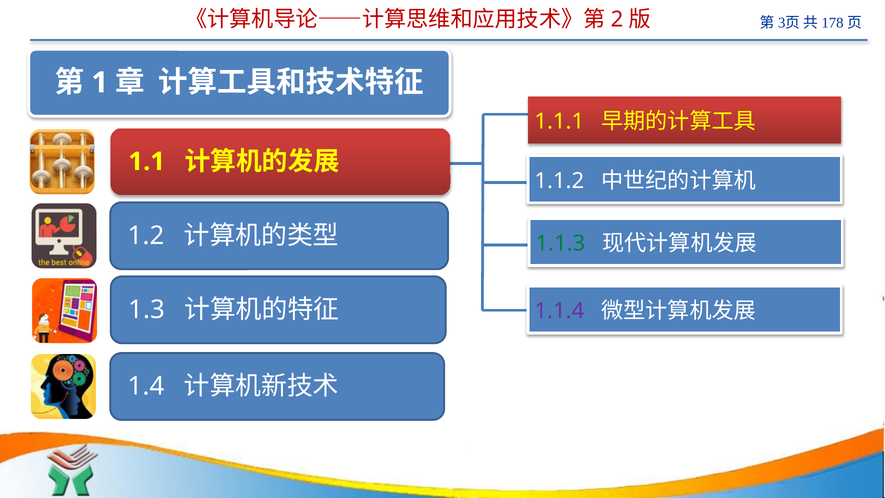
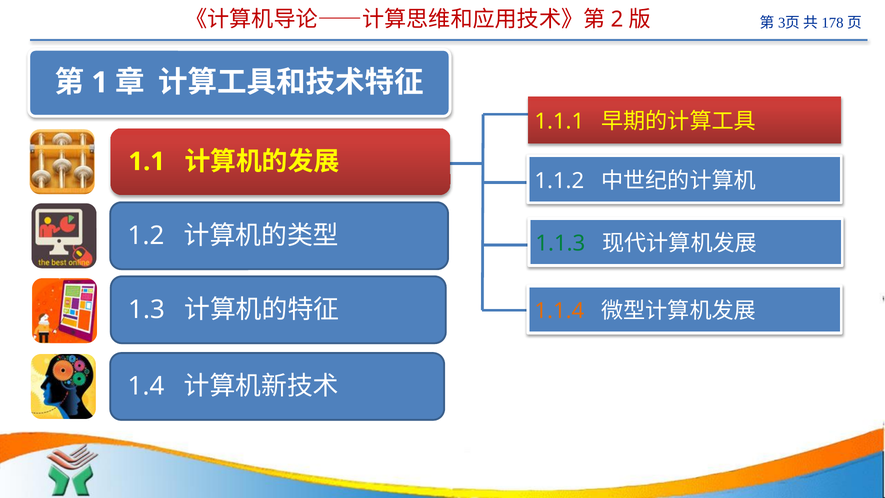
1.1.4 colour: purple -> orange
